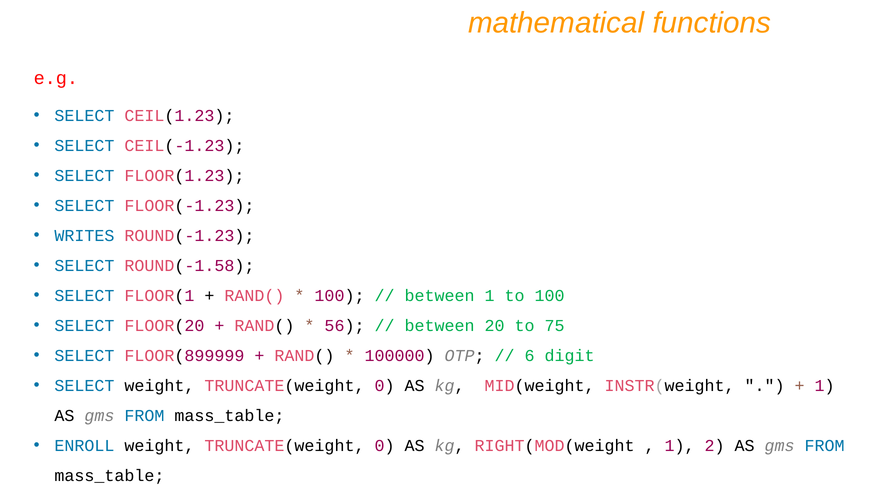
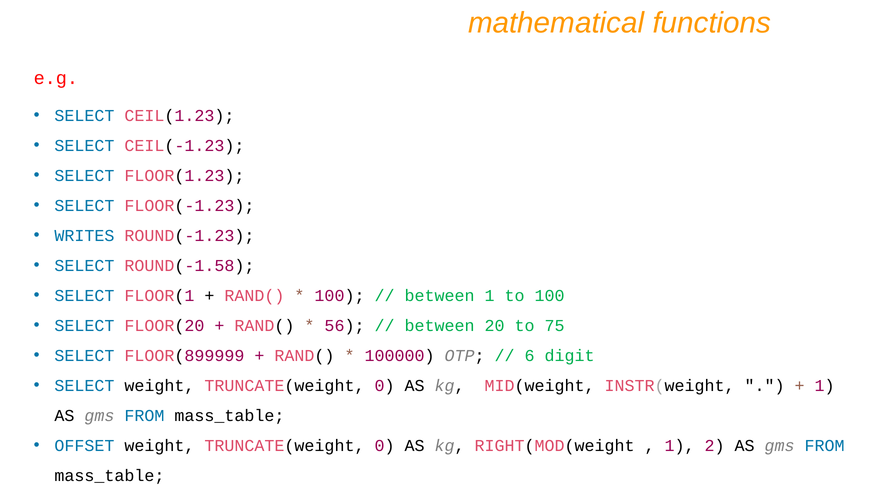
ENROLL: ENROLL -> OFFSET
